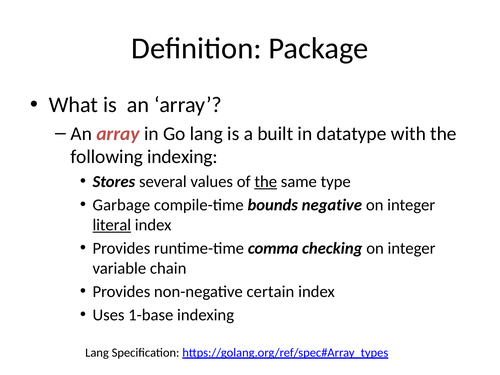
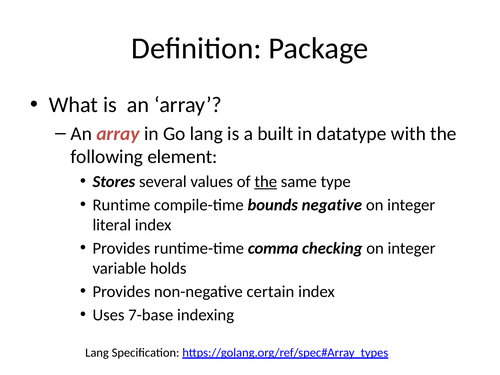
following indexing: indexing -> element
Garbage: Garbage -> Runtime
literal underline: present -> none
chain: chain -> holds
1-base: 1-base -> 7-base
